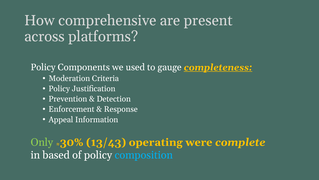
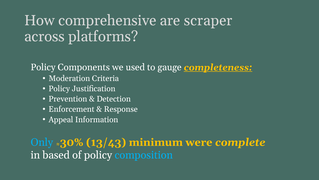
present: present -> scraper
Only colour: light green -> light blue
operating: operating -> minimum
